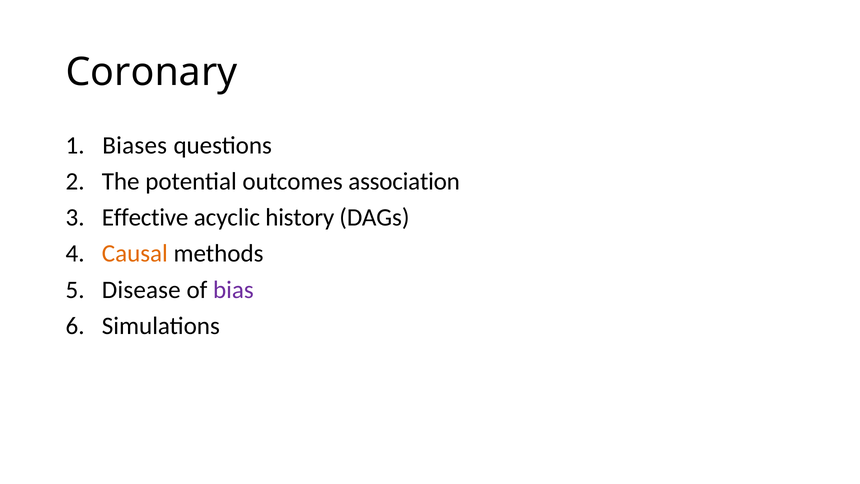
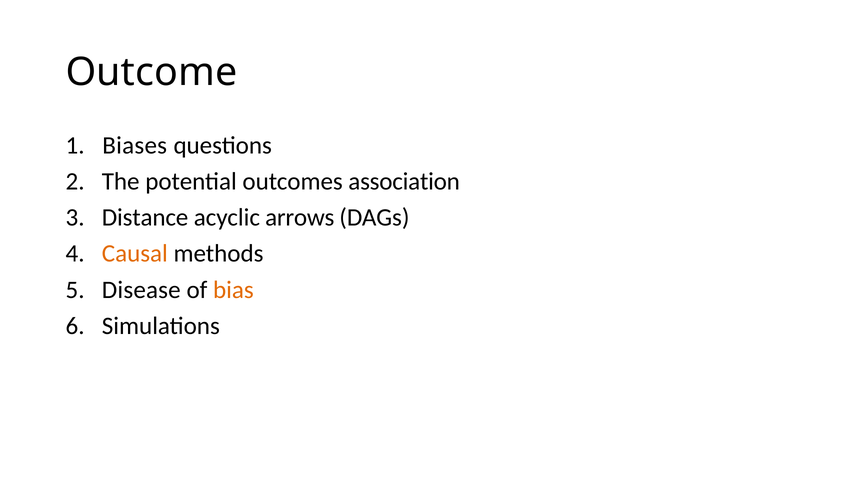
Coronary: Coronary -> Outcome
Effective: Effective -> Distance
history: history -> arrows
bias colour: purple -> orange
